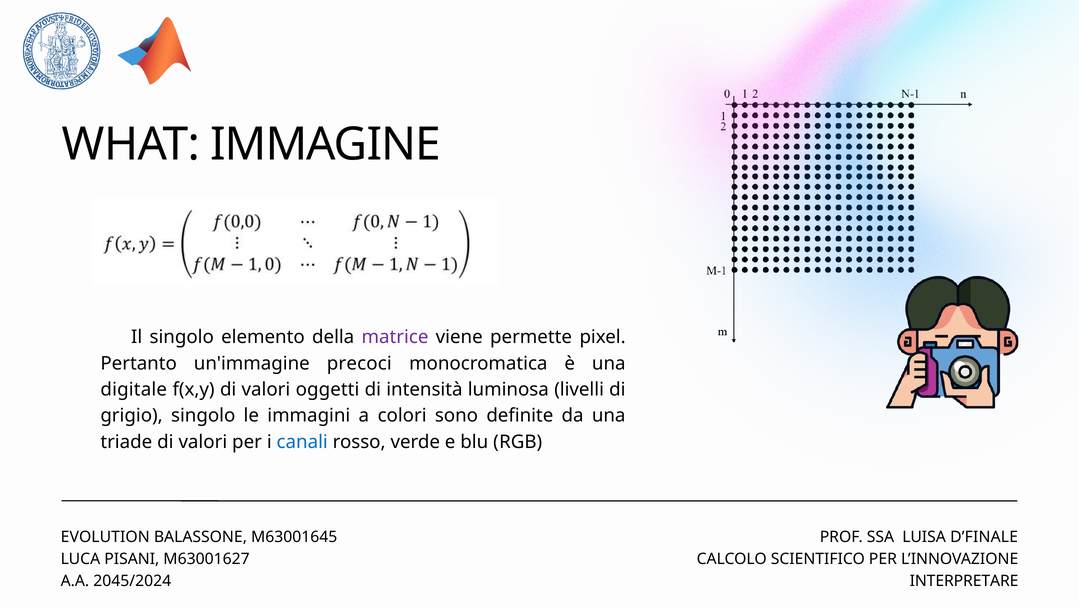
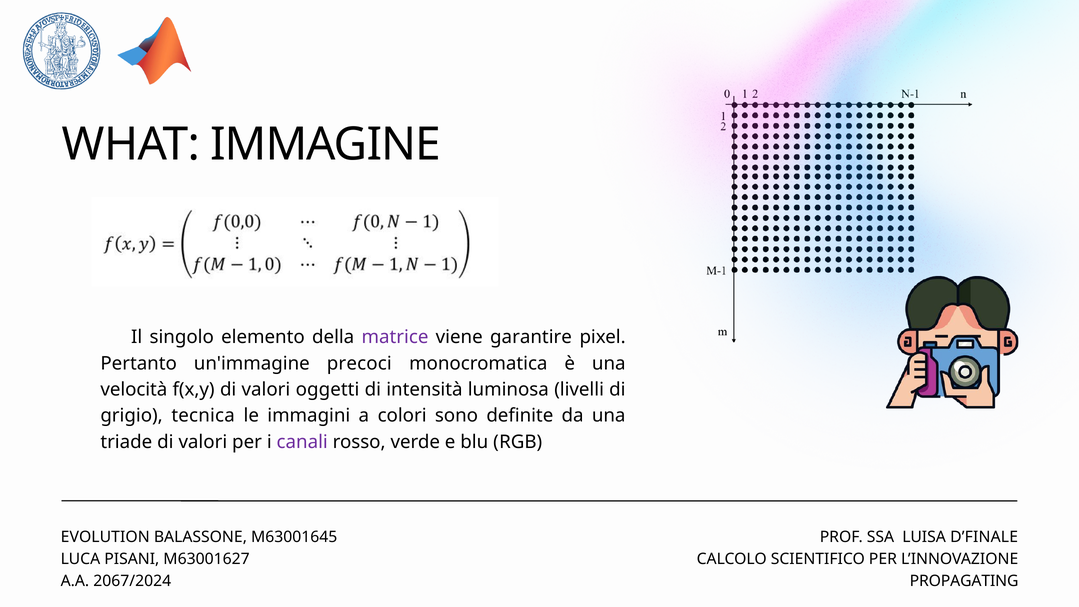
permette: permette -> garantire
digitale: digitale -> velocità
grigio singolo: singolo -> tecnica
canali colour: blue -> purple
2045/2024: 2045/2024 -> 2067/2024
INTERPRETARE: INTERPRETARE -> PROPAGATING
